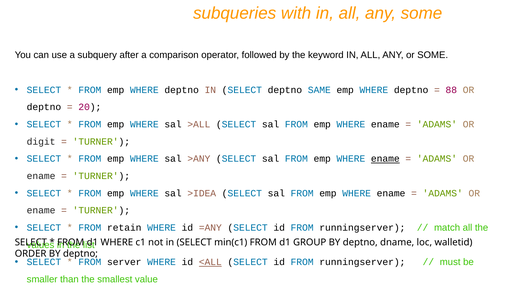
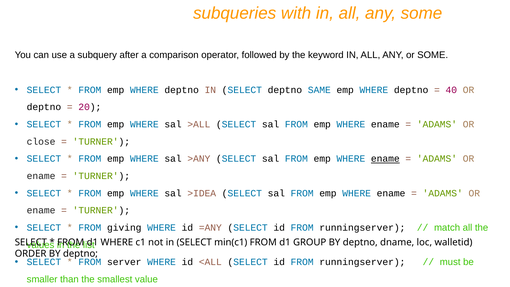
88: 88 -> 40
digit: digit -> close
retain: retain -> giving
<ALL underline: present -> none
